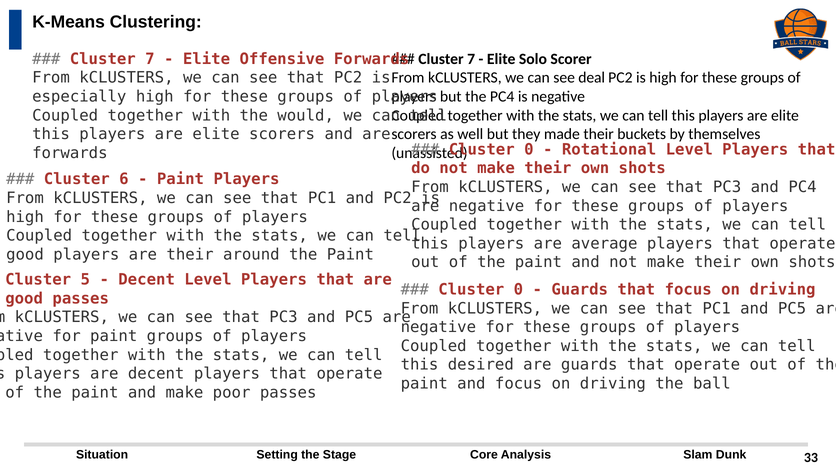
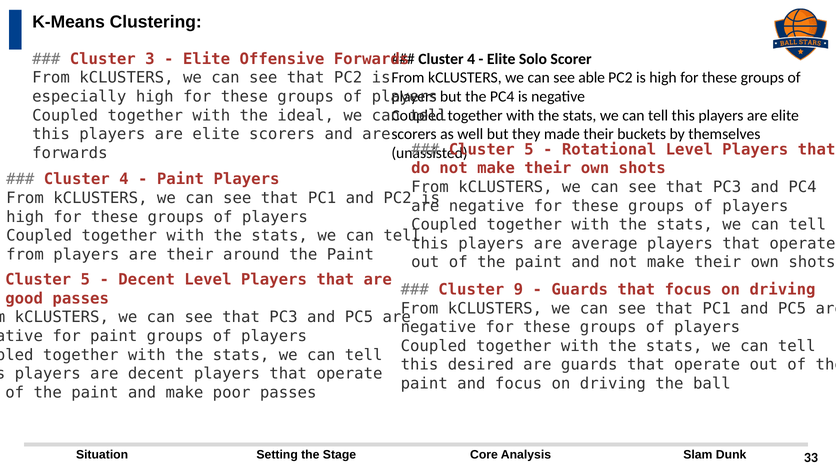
7 at (150, 59): 7 -> 3
7 at (471, 59): 7 -> 4
deal: deal -> able
would: would -> ideal
0 at (529, 150): 0 -> 5
6 at (124, 179): 6 -> 4
good at (25, 255): good -> from
0 at (518, 290): 0 -> 9
